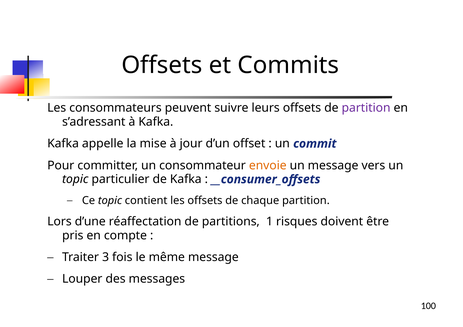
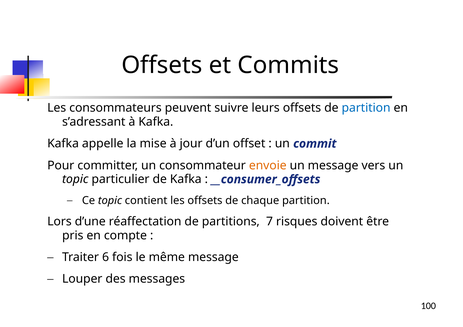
partition at (366, 108) colour: purple -> blue
1: 1 -> 7
3: 3 -> 6
